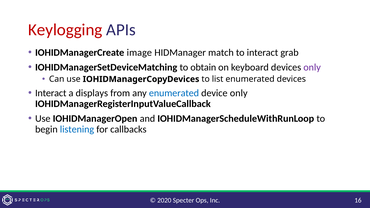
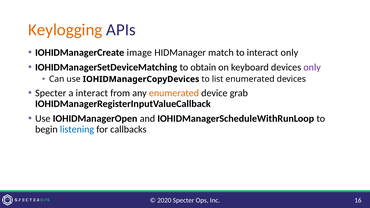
Keylogging colour: red -> orange
interact grab: grab -> only
Interact at (51, 93): Interact -> Specter
a displays: displays -> interact
enumerated at (174, 93) colour: blue -> orange
device only: only -> grab
